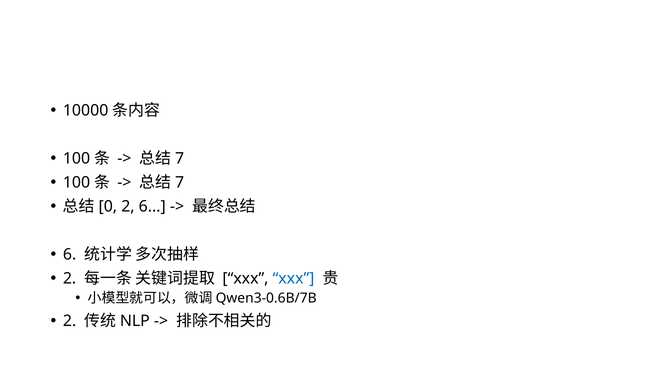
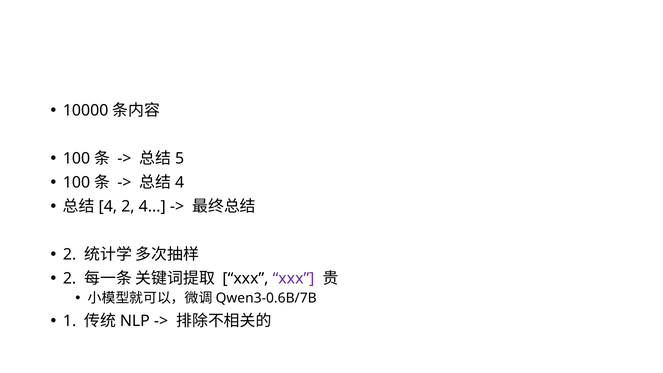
7 at (180, 158): 7 -> 5
7 at (180, 182): 7 -> 4
0 at (108, 206): 0 -> 4
2 6: 6 -> 4
6 at (70, 255): 6 -> 2
xxx at (294, 279) colour: blue -> purple
2 at (70, 321): 2 -> 1
